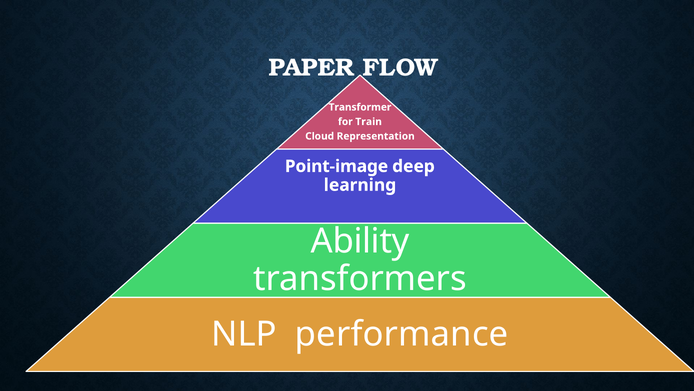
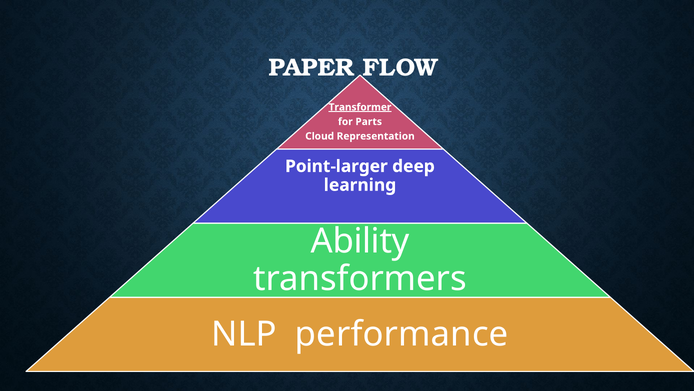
Transformer underline: none -> present
Train: Train -> Parts
Point-image: Point-image -> Point-larger
